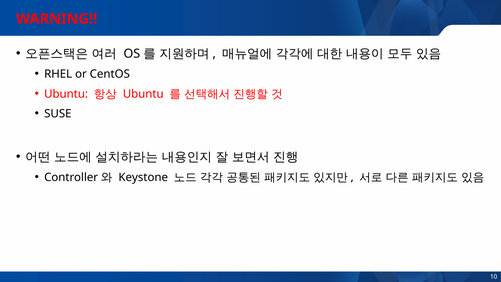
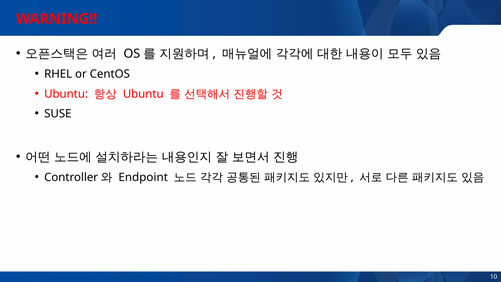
Keystone: Keystone -> Endpoint
